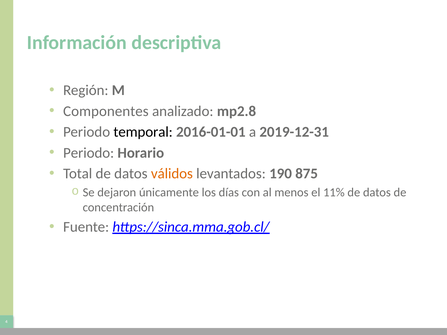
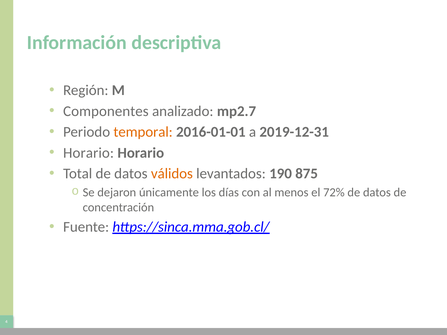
mp2.8: mp2.8 -> mp2.7
temporal colour: black -> orange
Periodo at (89, 153): Periodo -> Horario
11%: 11% -> 72%
